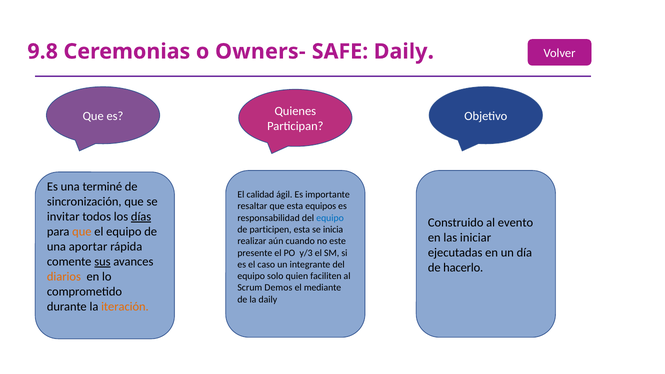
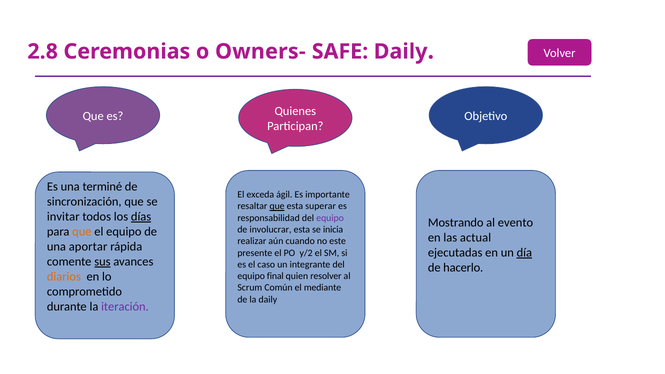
9.8: 9.8 -> 2.8
calidad: calidad -> exceda
que at (277, 206) underline: none -> present
equipos: equipos -> superar
equipo at (330, 218) colour: blue -> purple
Construido: Construido -> Mostrando
participen: participen -> involucrar
iniciar: iniciar -> actual
día underline: none -> present
y/3: y/3 -> y/2
solo: solo -> final
faciliten: faciliten -> resolver
Demos: Demos -> Común
iteración colour: orange -> purple
